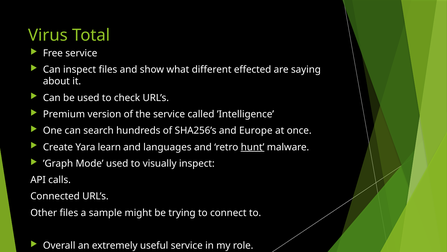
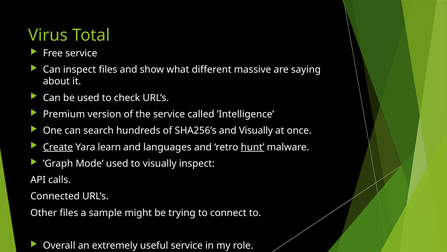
effected: effected -> massive
and Europe: Europe -> Visually
Create underline: none -> present
